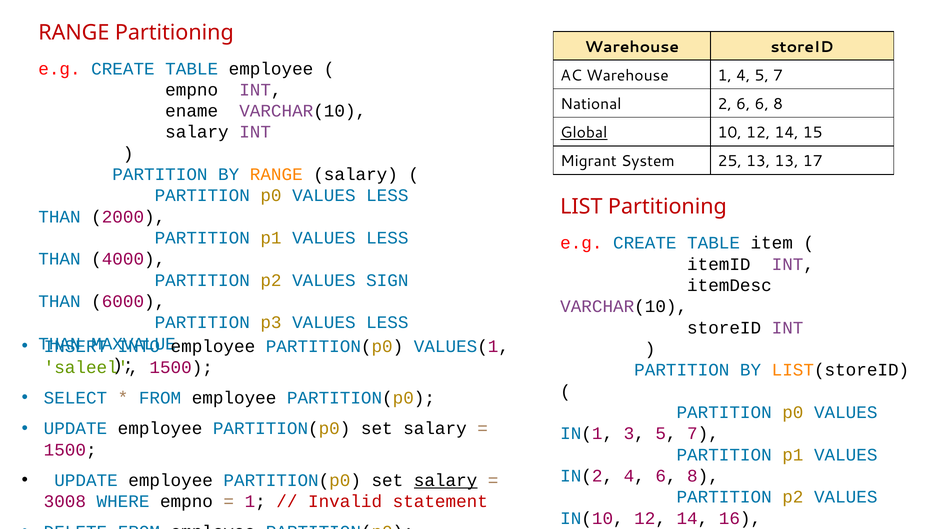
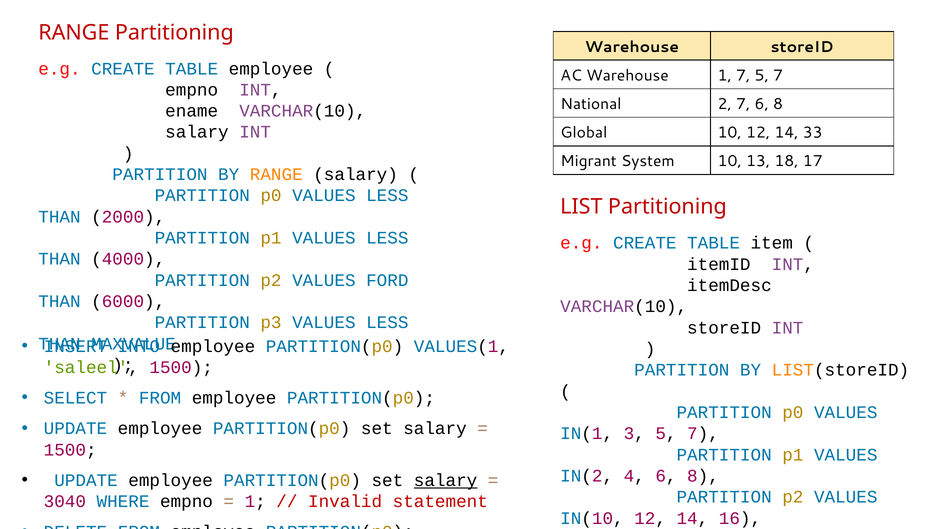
1 4: 4 -> 7
2 6: 6 -> 7
Global underline: present -> none
14 15: 15 -> 33
System 25: 25 -> 10
13 13: 13 -> 18
SIGN: SIGN -> FORD
3008: 3008 -> 3040
